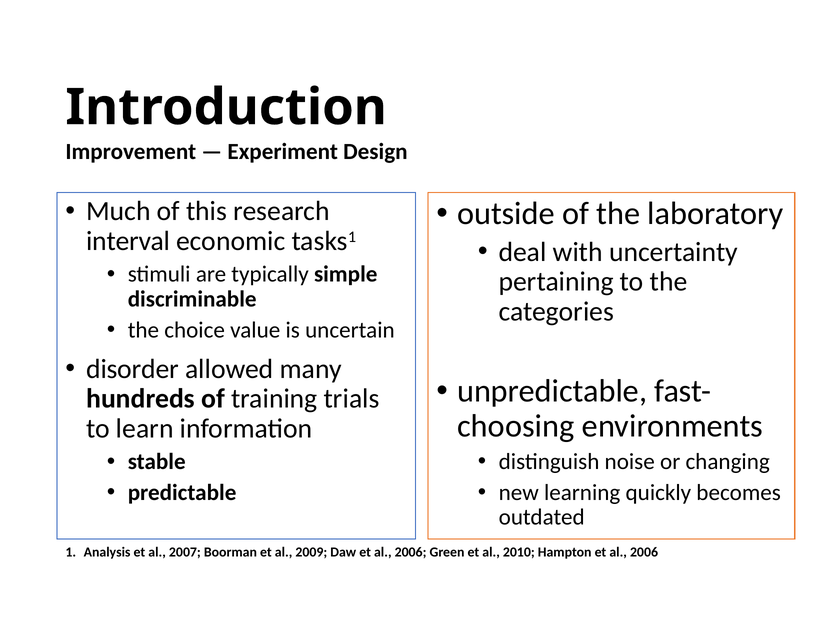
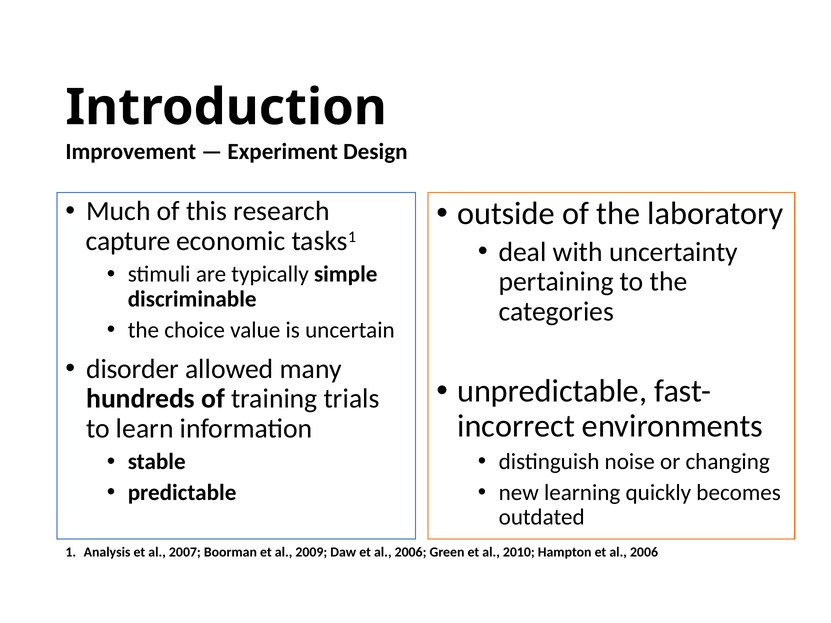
interval: interval -> capture
choosing: choosing -> incorrect
